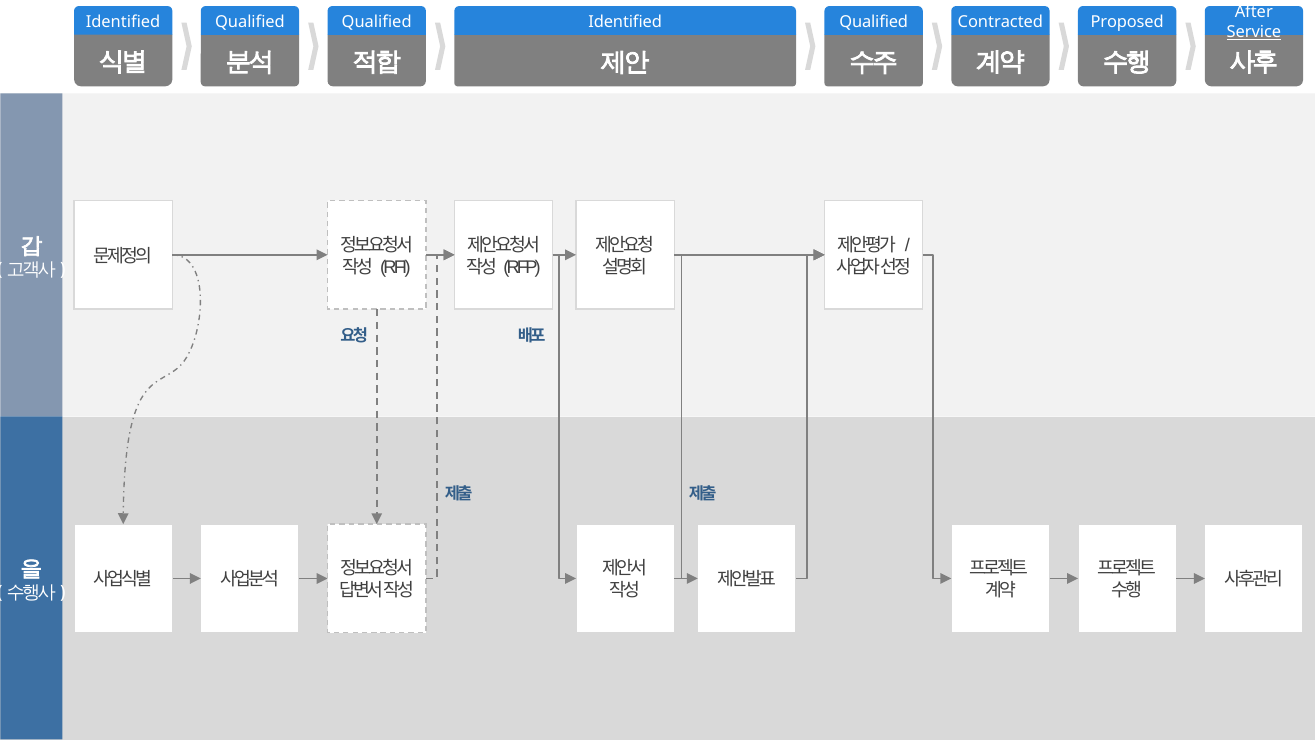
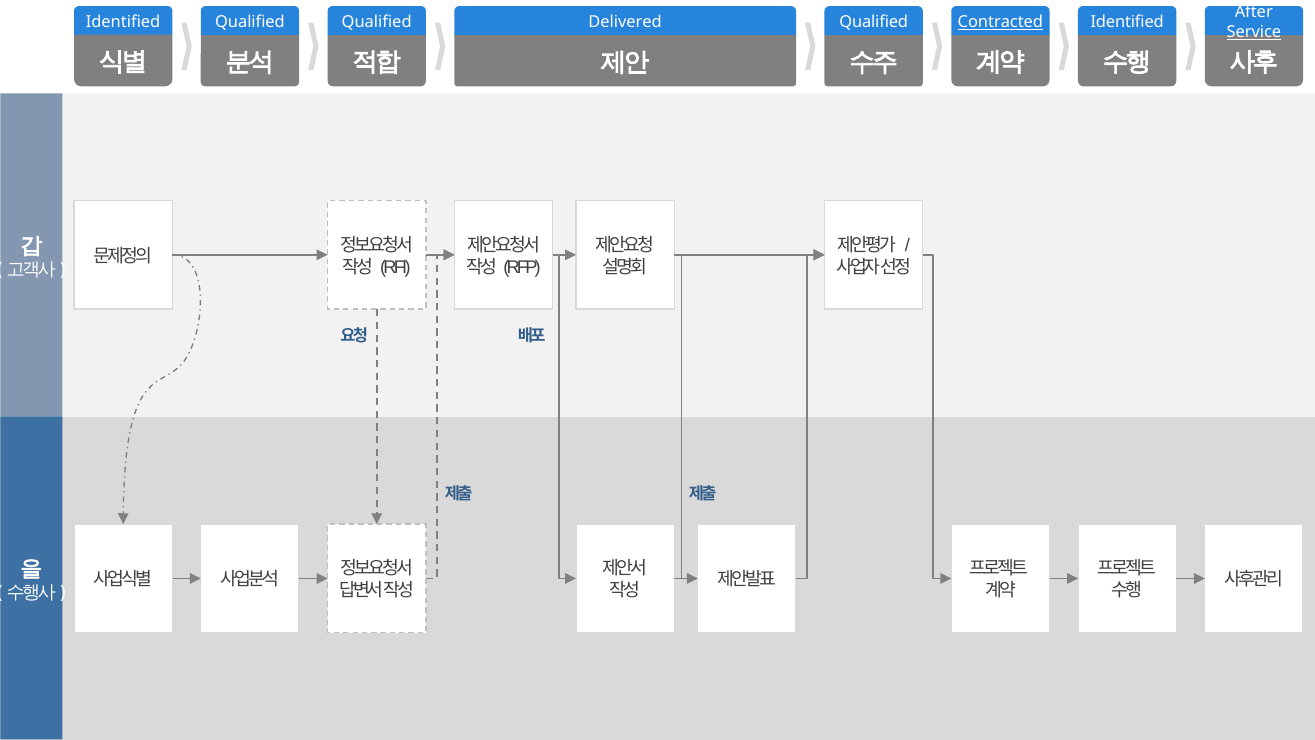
Identified at (625, 22): Identified -> Delivered
Contracted underline: none -> present
Proposed at (1127, 22): Proposed -> Identified
